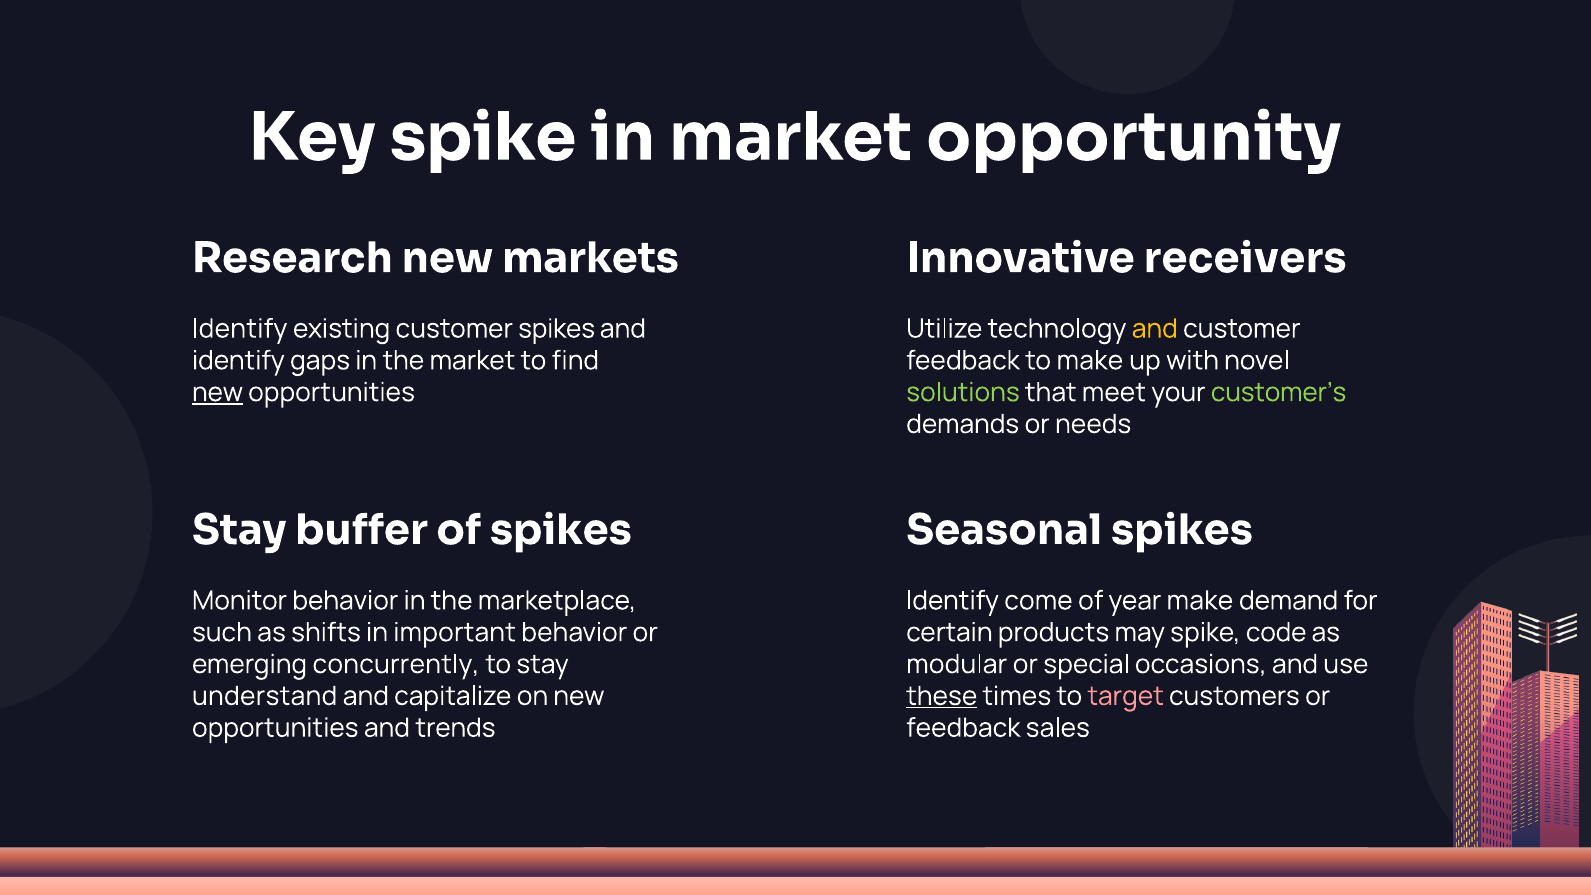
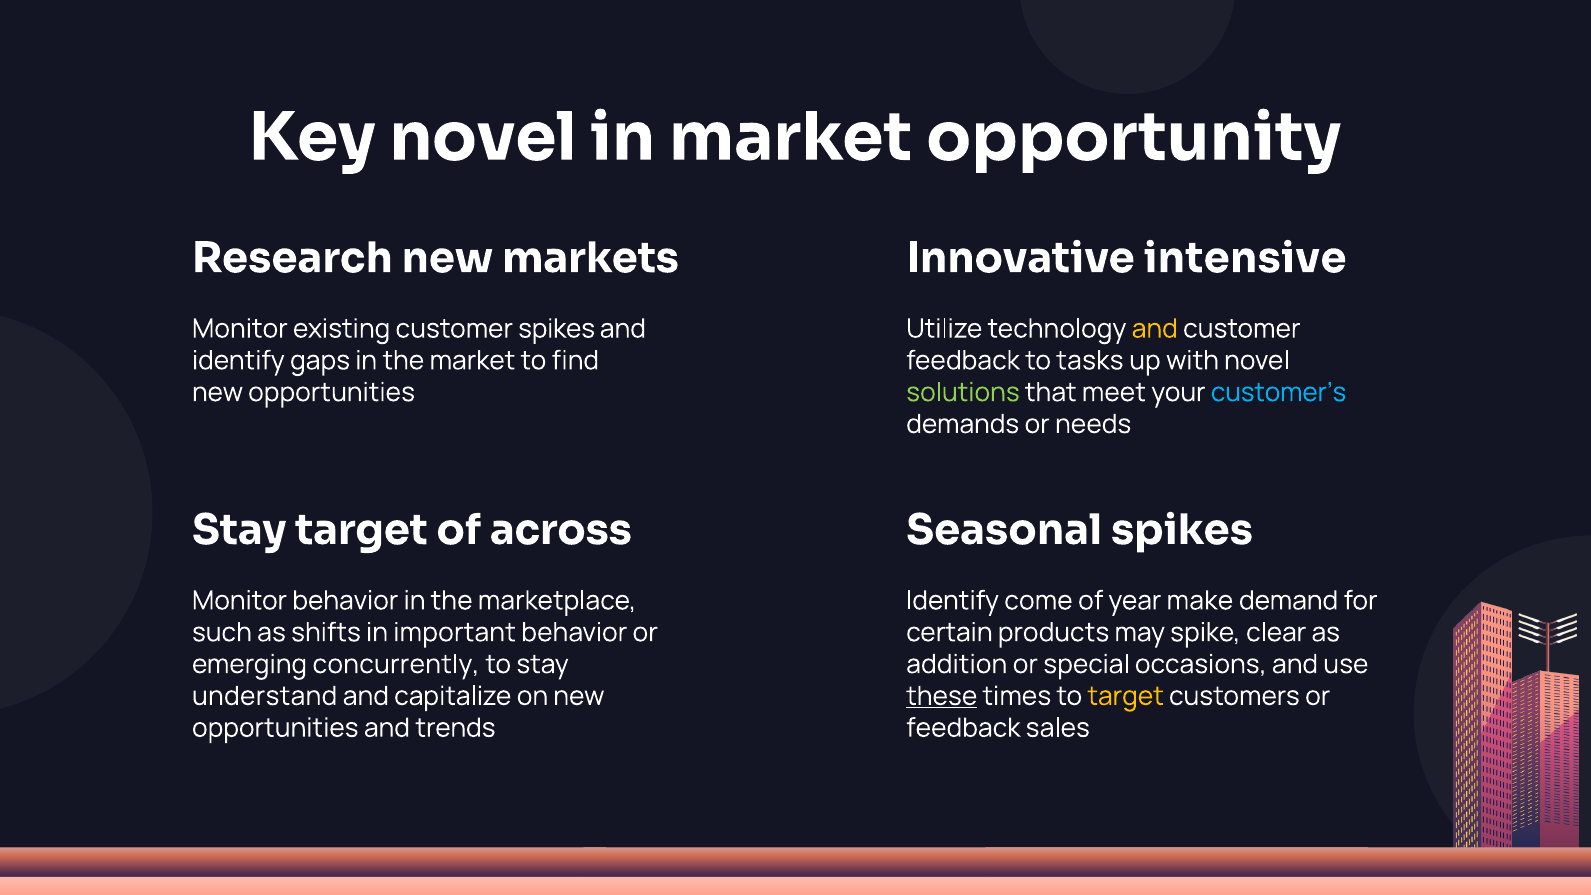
Key spike: spike -> novel
receivers: receivers -> intensive
Identify at (240, 329): Identify -> Monitor
to make: make -> tasks
new at (218, 392) underline: present -> none
customer’s colour: light green -> light blue
Stay buffer: buffer -> target
of spikes: spikes -> across
code: code -> clear
modular: modular -> addition
target at (1126, 696) colour: pink -> yellow
